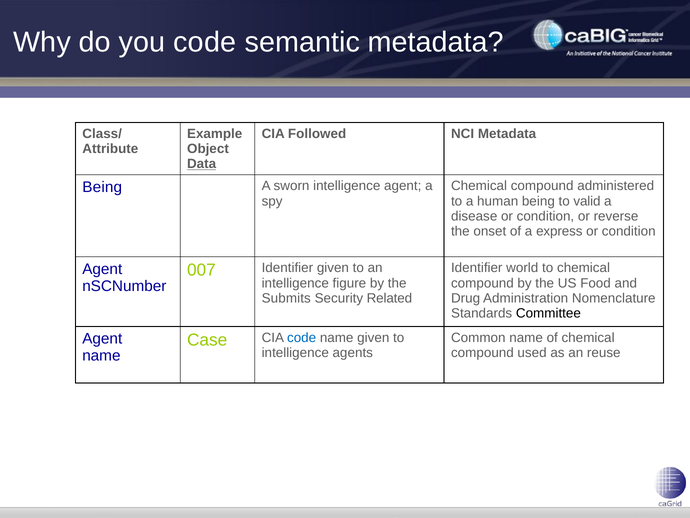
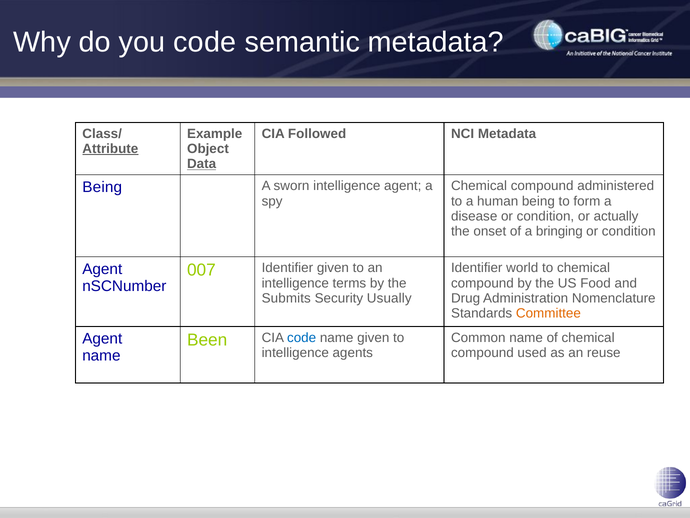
Attribute underline: none -> present
valid: valid -> form
reverse: reverse -> actually
express: express -> bringing
figure: figure -> terms
Related: Related -> Usually
Committee colour: black -> orange
Case: Case -> Been
